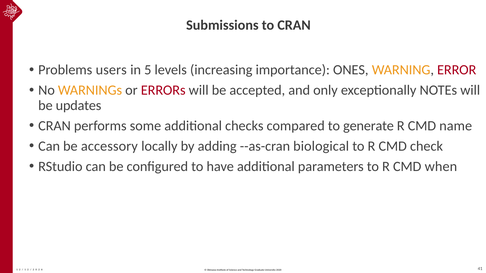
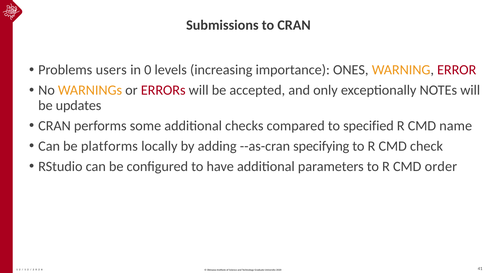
in 5: 5 -> 0
generate: generate -> specified
accessory: accessory -> platforms
biological: biological -> specifying
when: when -> order
